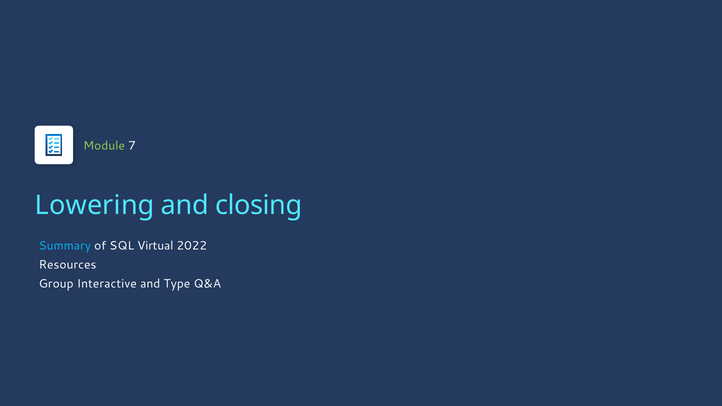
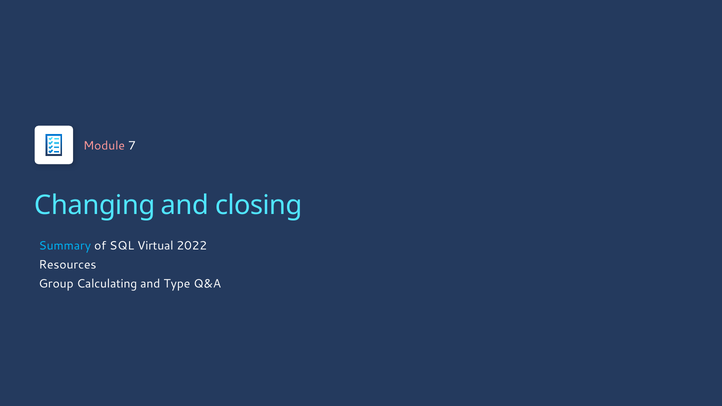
Module colour: light green -> pink
Lowering: Lowering -> Changing
Interactive: Interactive -> Calculating
